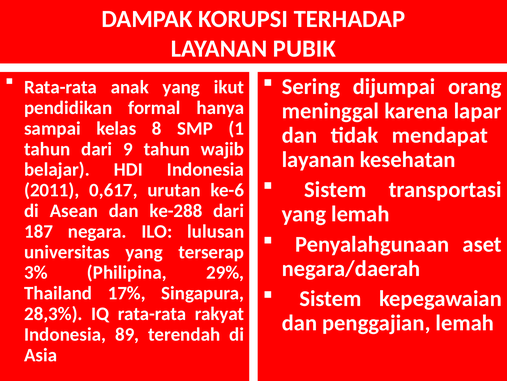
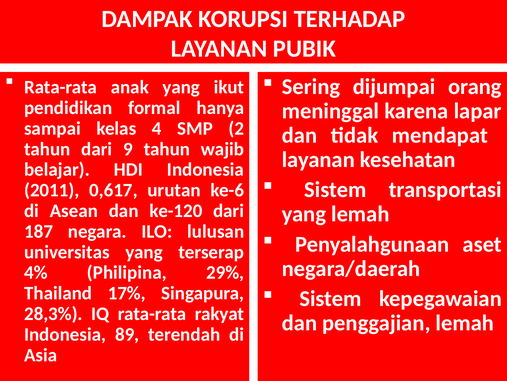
8: 8 -> 4
1: 1 -> 2
ke-288: ke-288 -> ke-120
3%: 3% -> 4%
